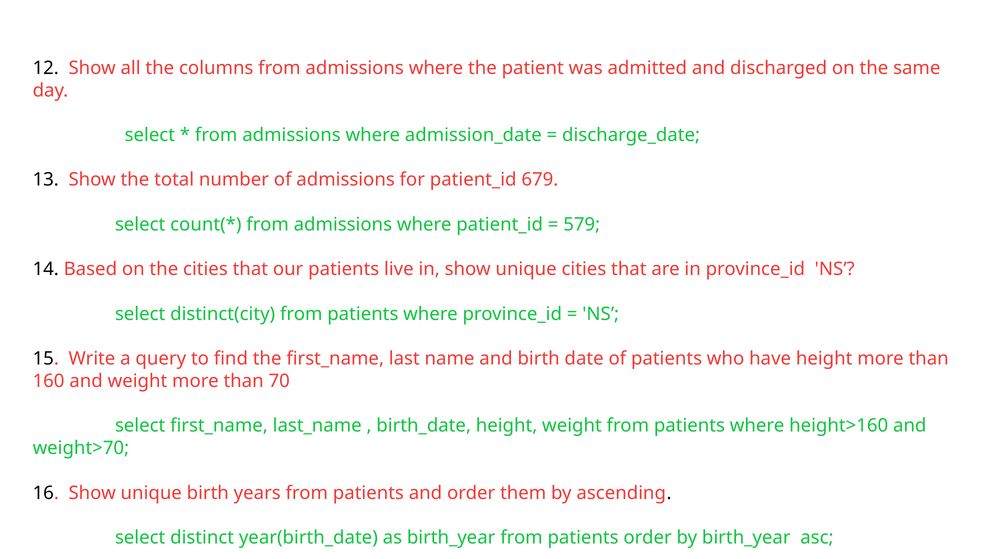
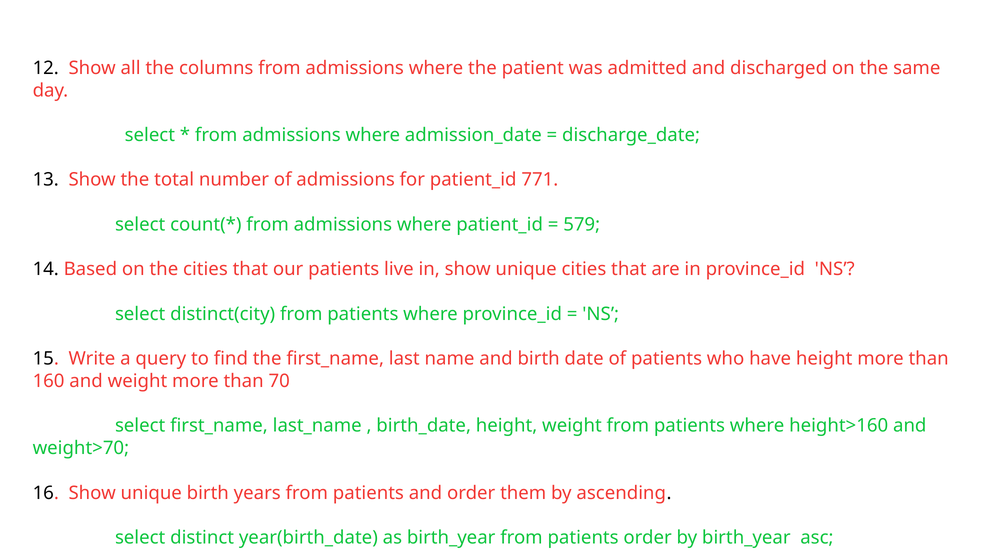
679: 679 -> 771
